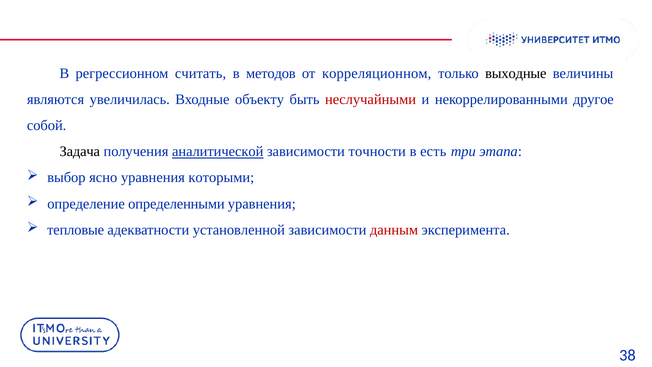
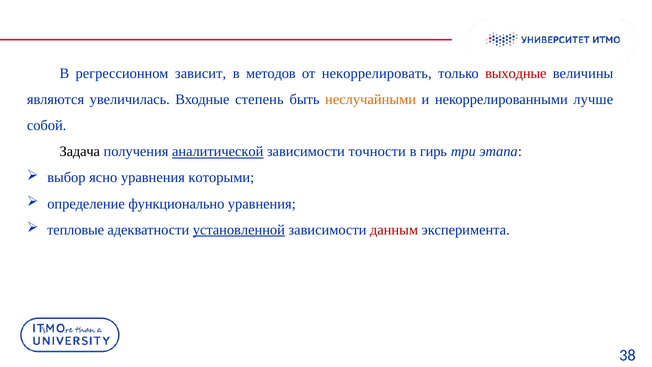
считать: считать -> зависит
корреляционном: корреляционном -> некоррелировать
выходные colour: black -> red
объекту: объекту -> степень
неслучайными colour: red -> orange
другое: другое -> лучше
есть: есть -> гирь
определенными: определенными -> функционально
установленной underline: none -> present
